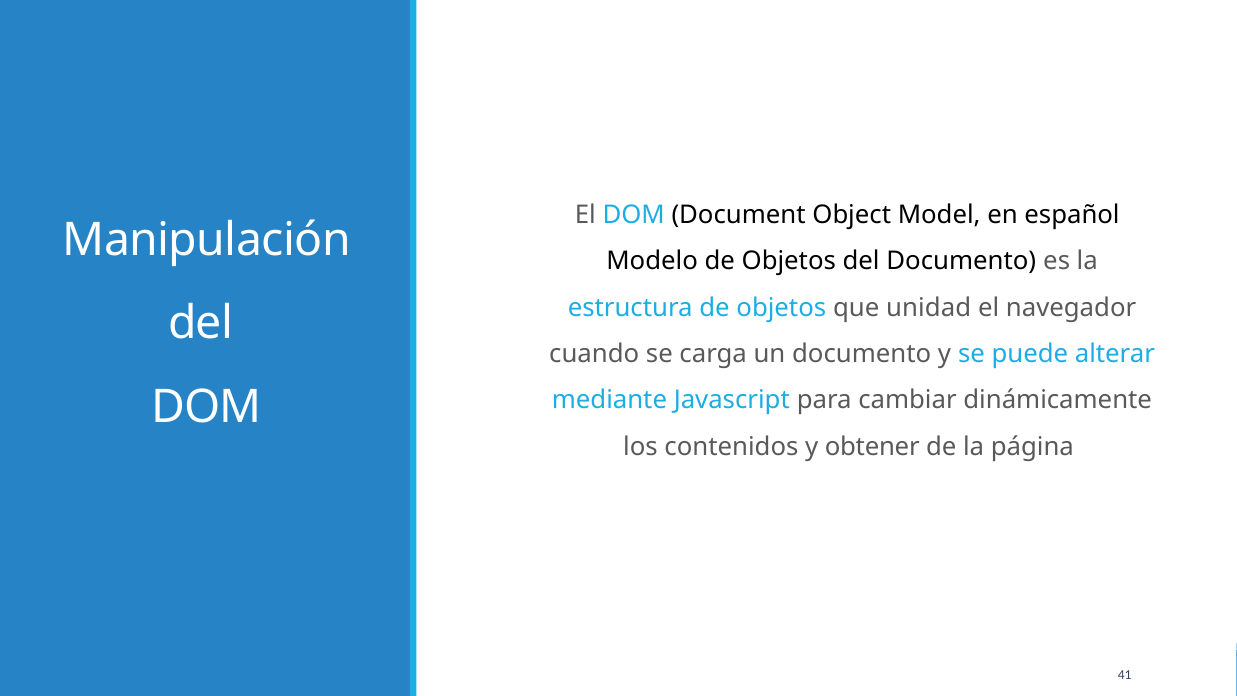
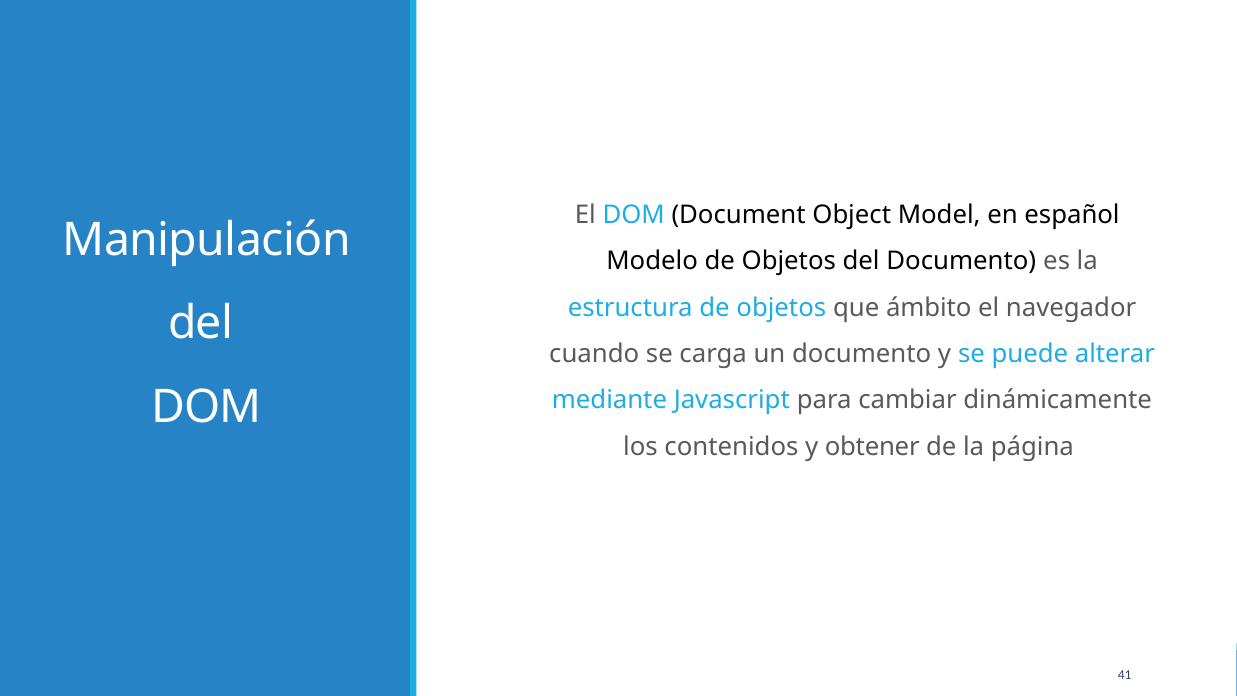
unidad: unidad -> ámbito
